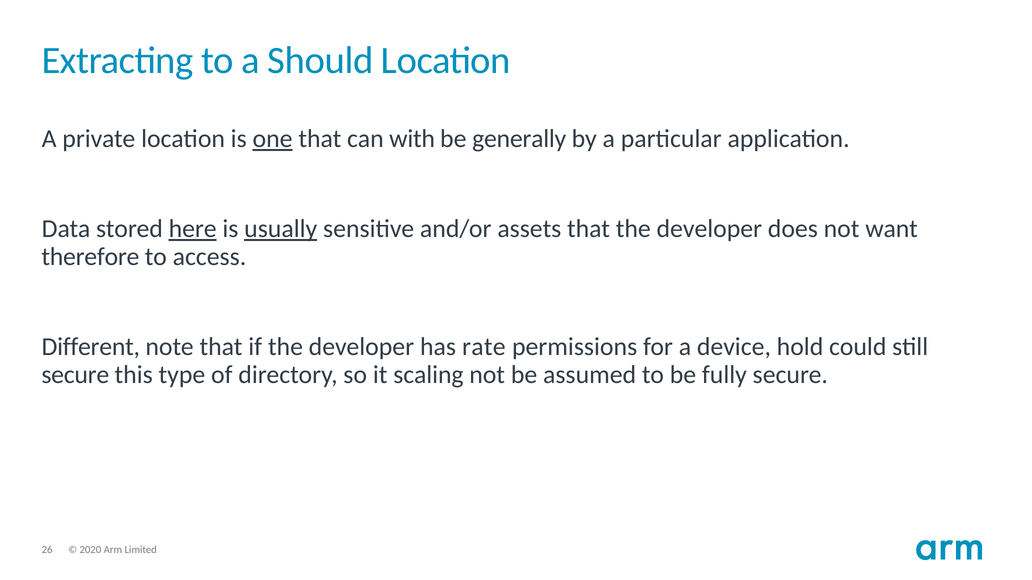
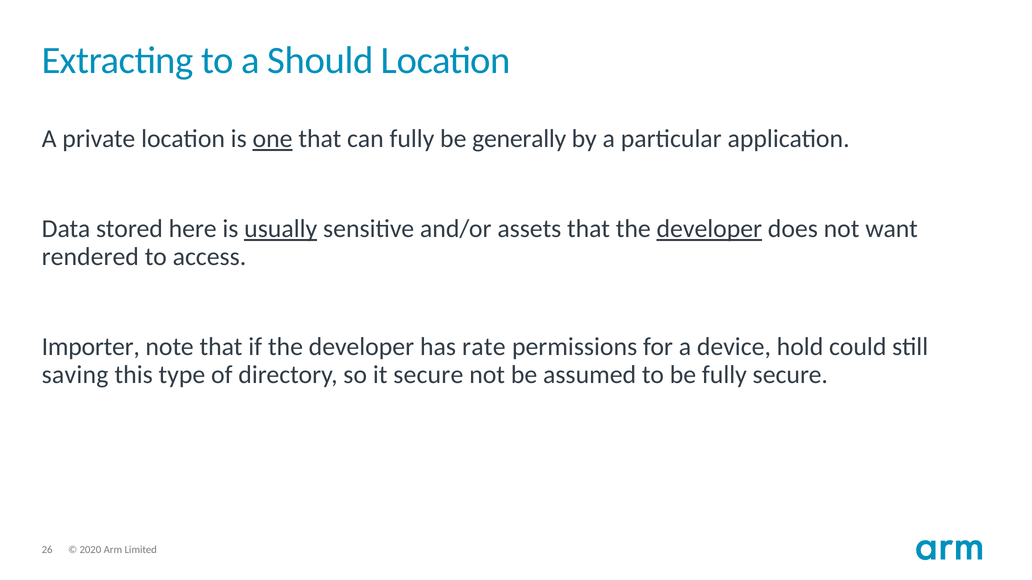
can with: with -> fully
here underline: present -> none
developer at (709, 229) underline: none -> present
therefore: therefore -> rendered
Different: Different -> Importer
secure at (75, 375): secure -> saving
it scaling: scaling -> secure
